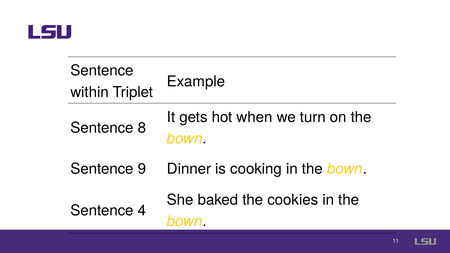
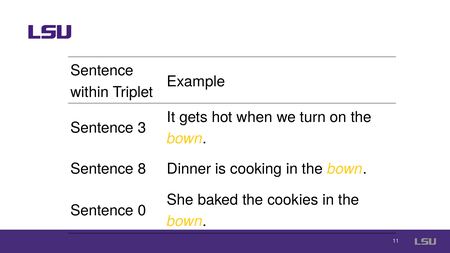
8: 8 -> 3
9: 9 -> 8
4: 4 -> 0
